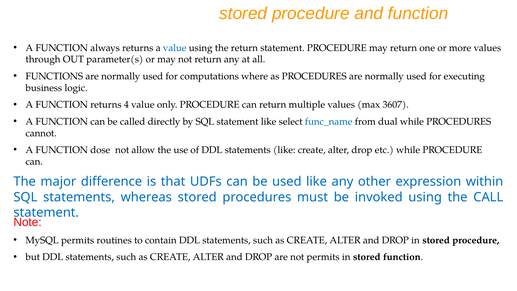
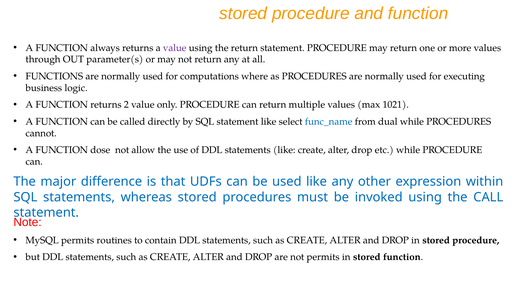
value at (175, 48) colour: blue -> purple
4: 4 -> 2
3607: 3607 -> 1021
